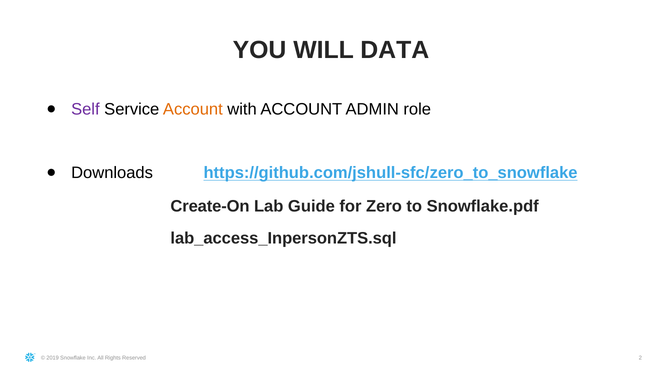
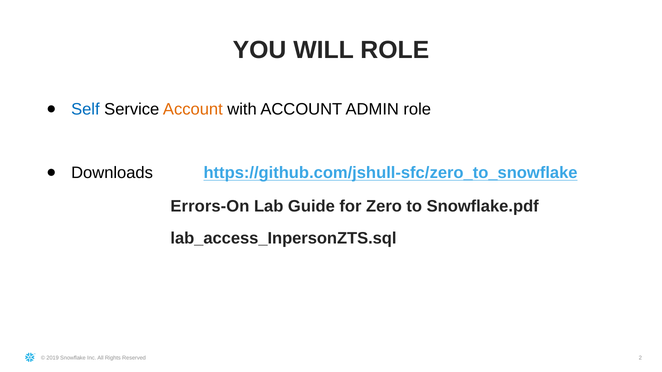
WILL DATA: DATA -> ROLE
Self colour: purple -> blue
Create-On: Create-On -> Errors-On
